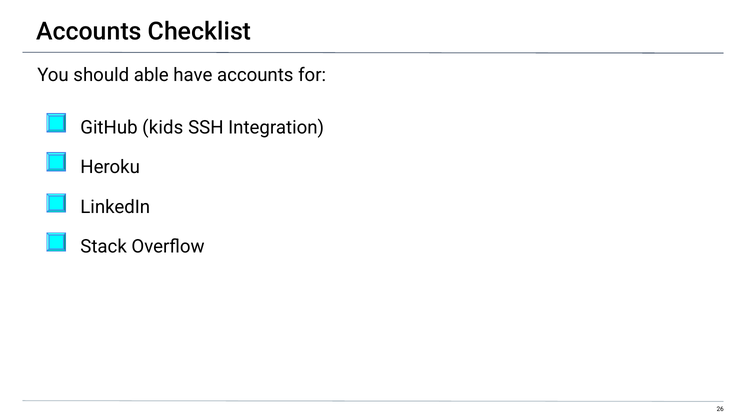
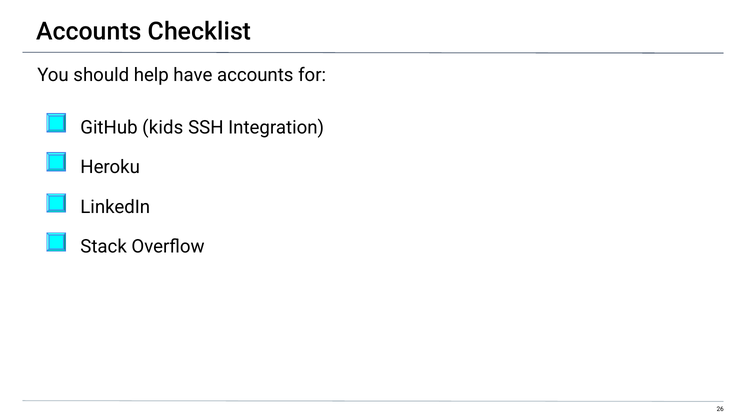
able: able -> help
